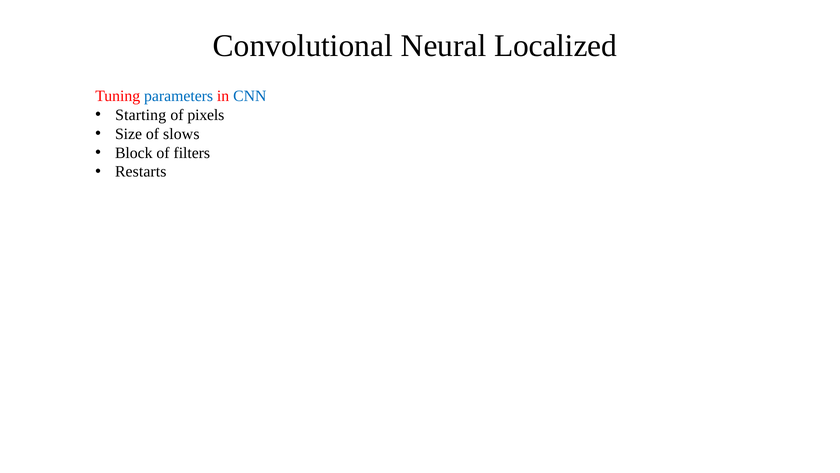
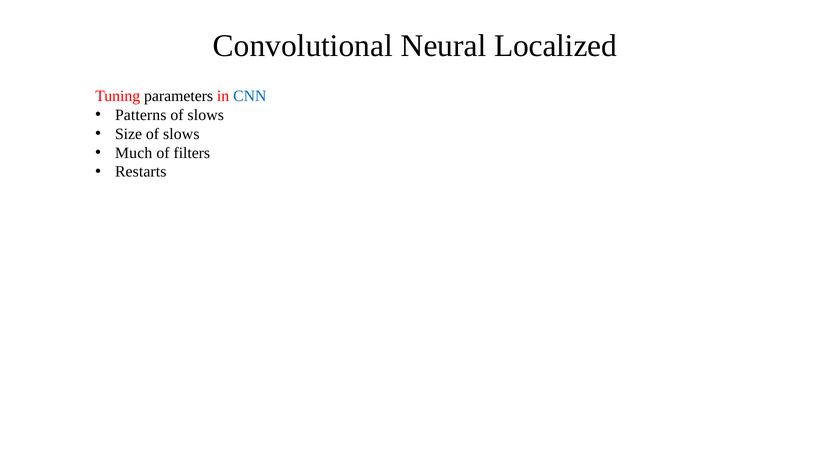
parameters colour: blue -> black
Starting: Starting -> Patterns
pixels at (206, 115): pixels -> slows
Block: Block -> Much
